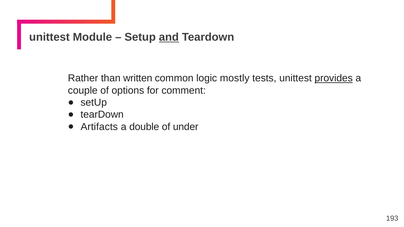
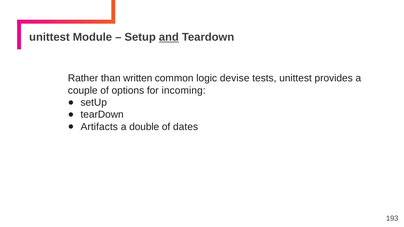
mostly: mostly -> devise
provides underline: present -> none
comment: comment -> incoming
under: under -> dates
